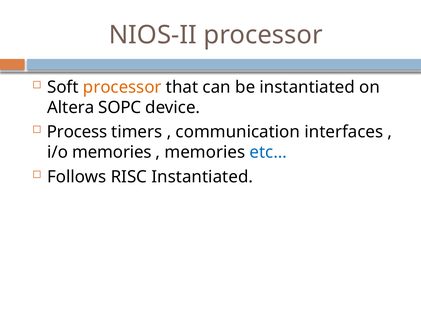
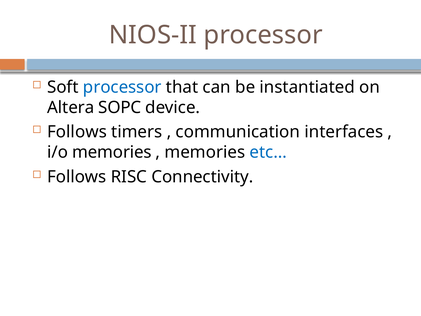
processor at (122, 87) colour: orange -> blue
Process at (77, 132): Process -> Follows
RISC Instantiated: Instantiated -> Connectivity
